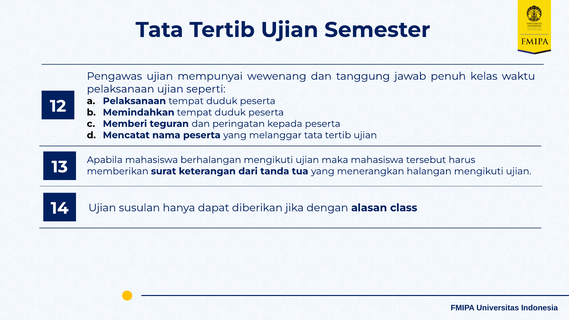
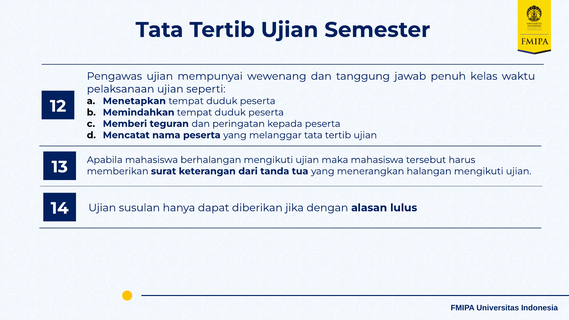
Pelaksanaan at (134, 101): Pelaksanaan -> Menetapkan
class: class -> lulus
